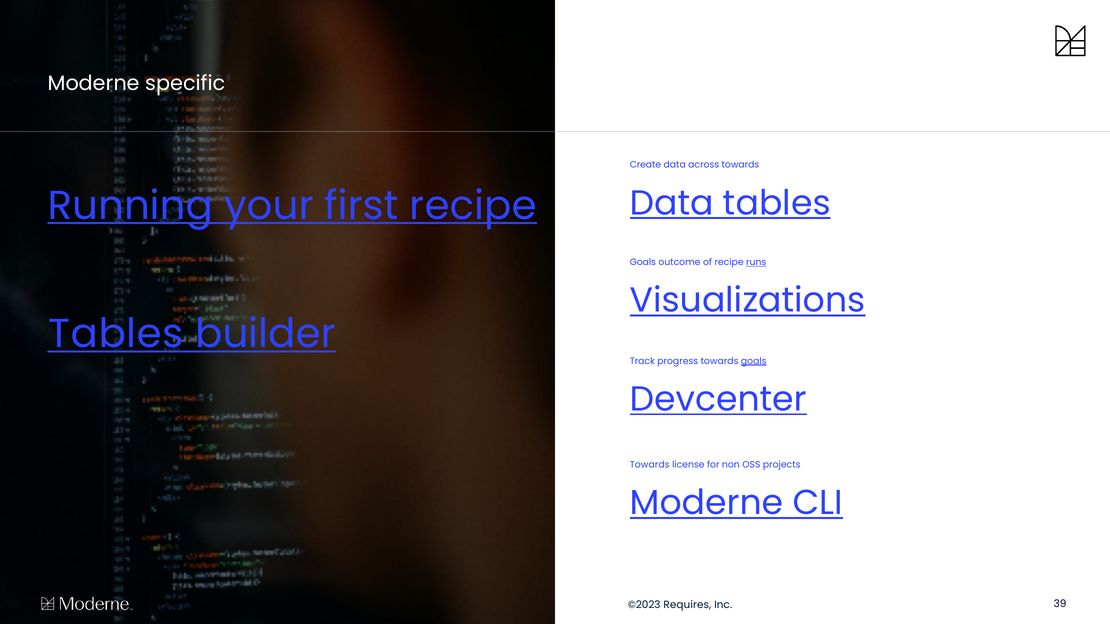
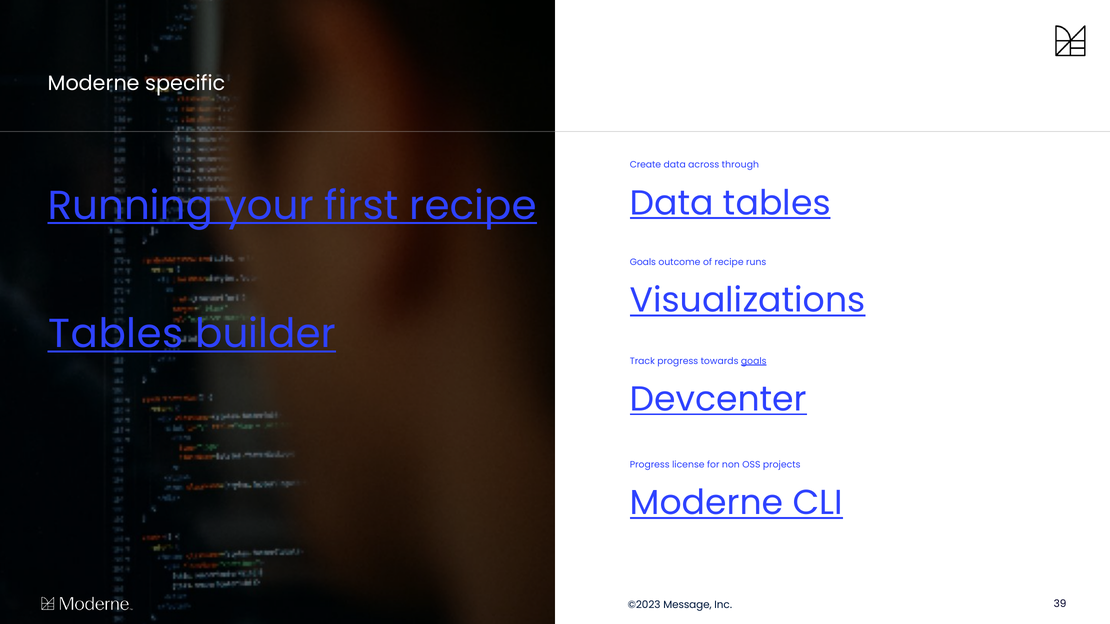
across towards: towards -> through
runs underline: present -> none
Towards at (650, 465): Towards -> Progress
Requires: Requires -> Message
